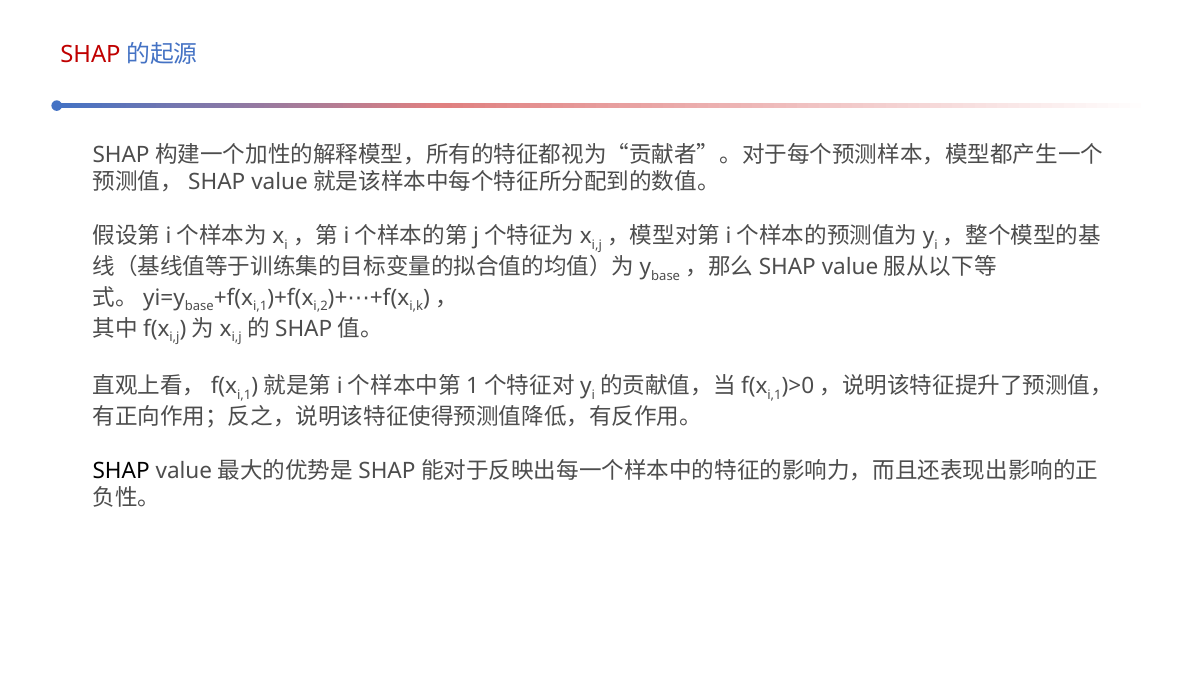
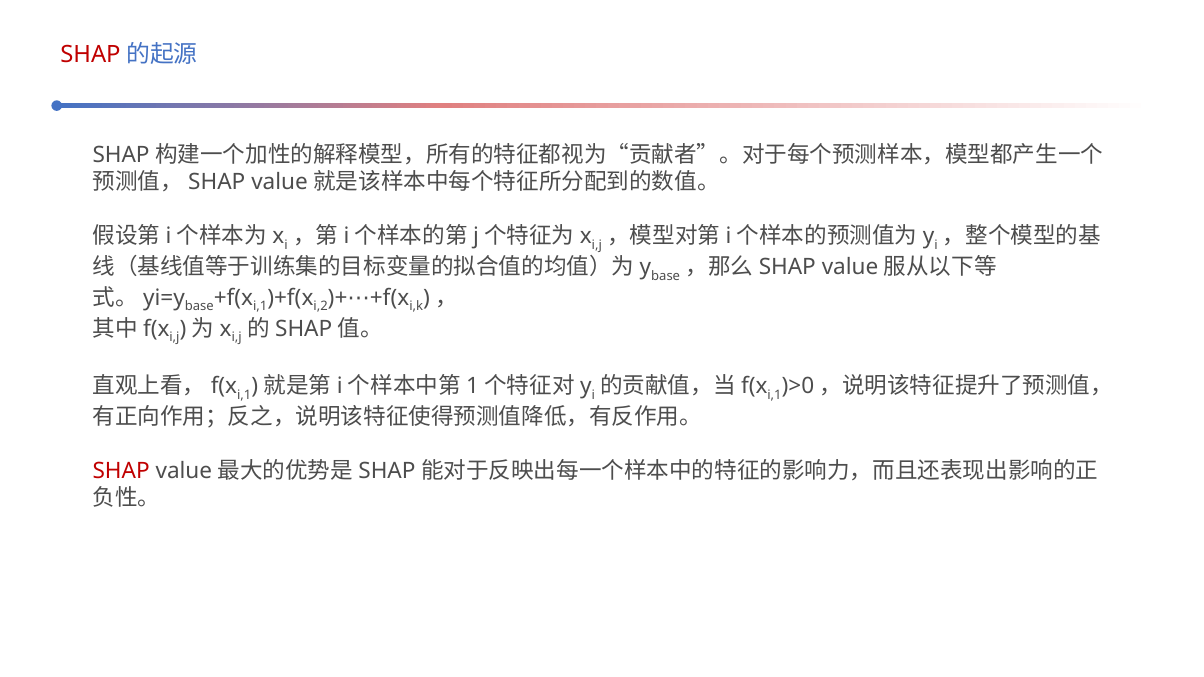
SHAP at (121, 472) colour: black -> red
